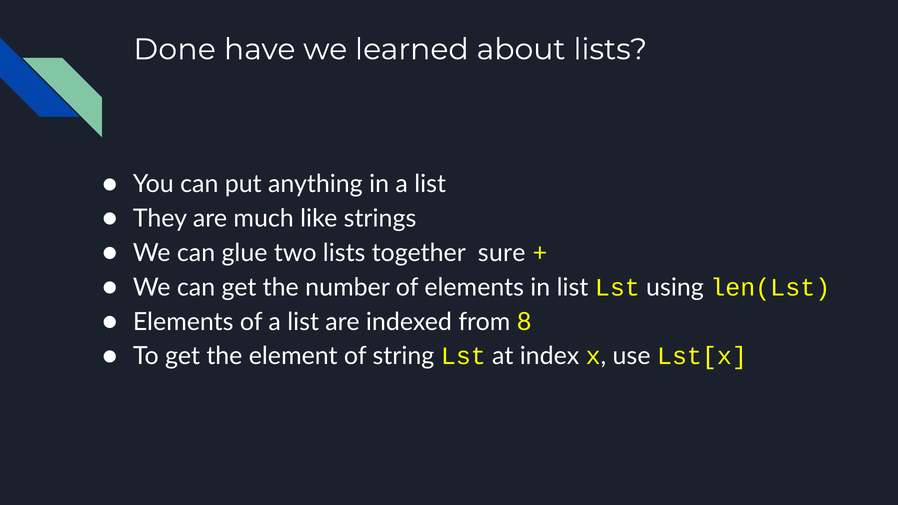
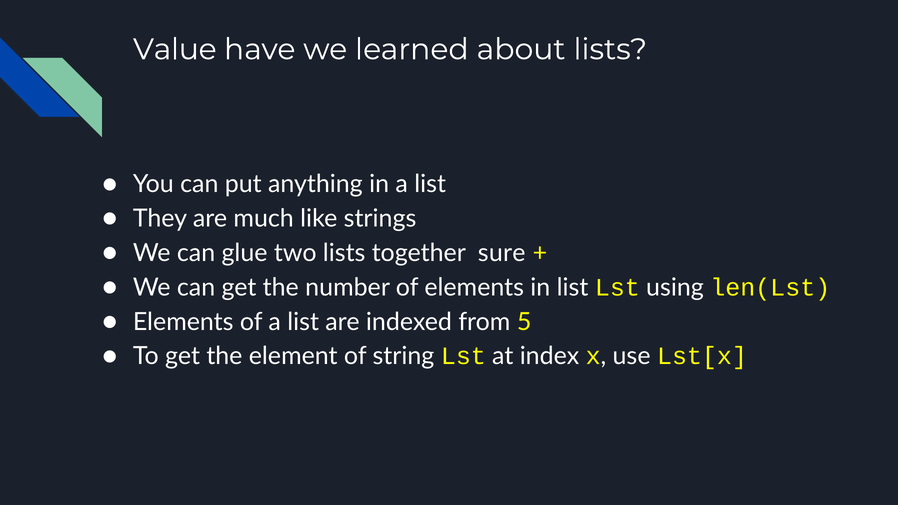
Done: Done -> Value
8: 8 -> 5
